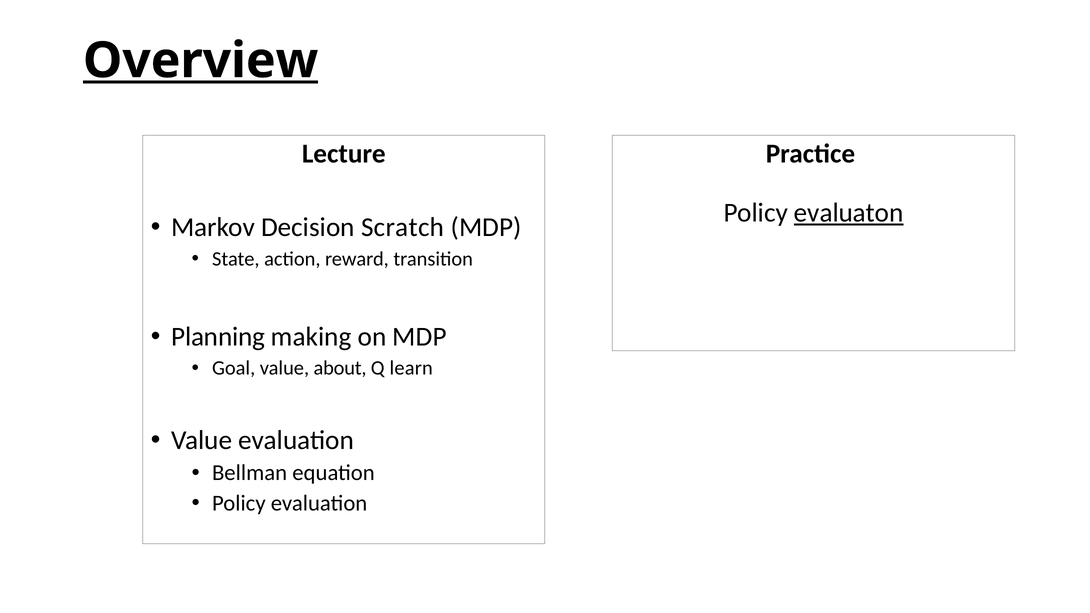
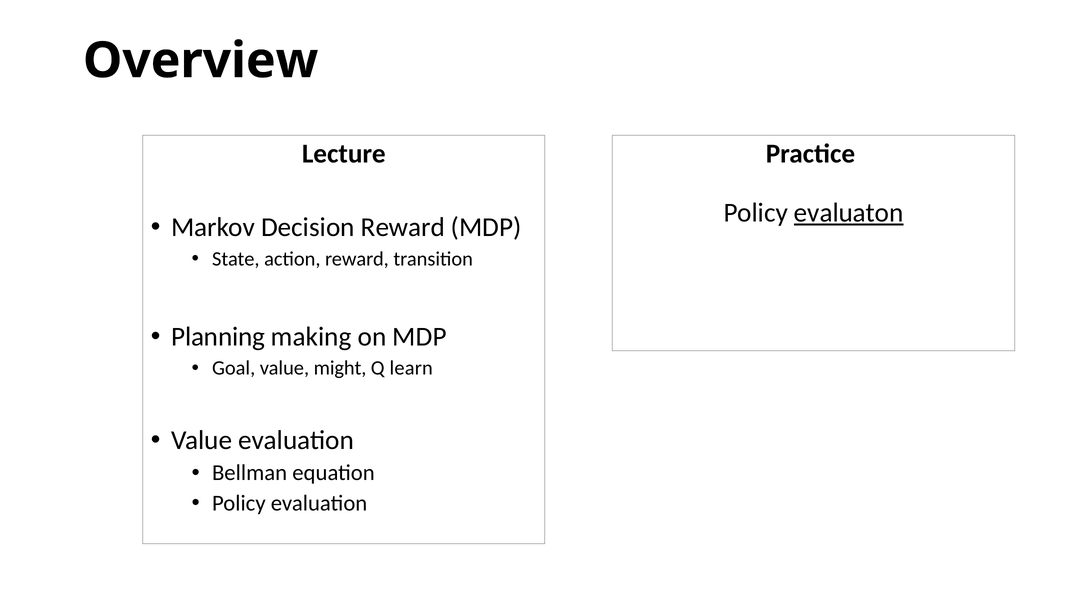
Overview underline: present -> none
Decision Scratch: Scratch -> Reward
about: about -> might
